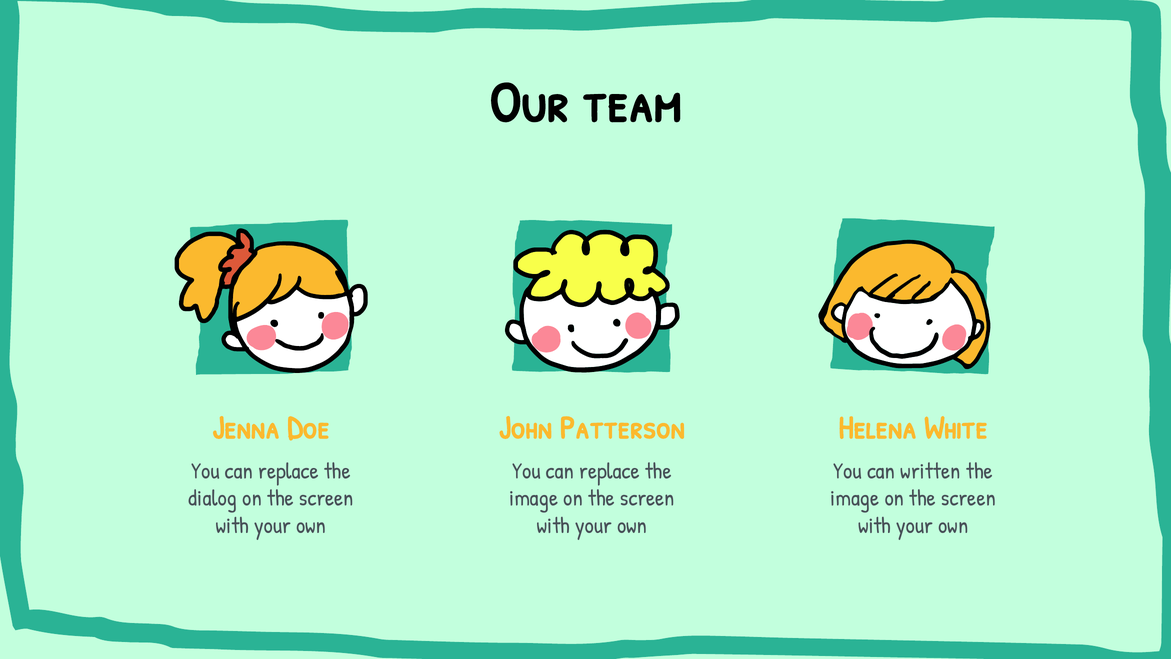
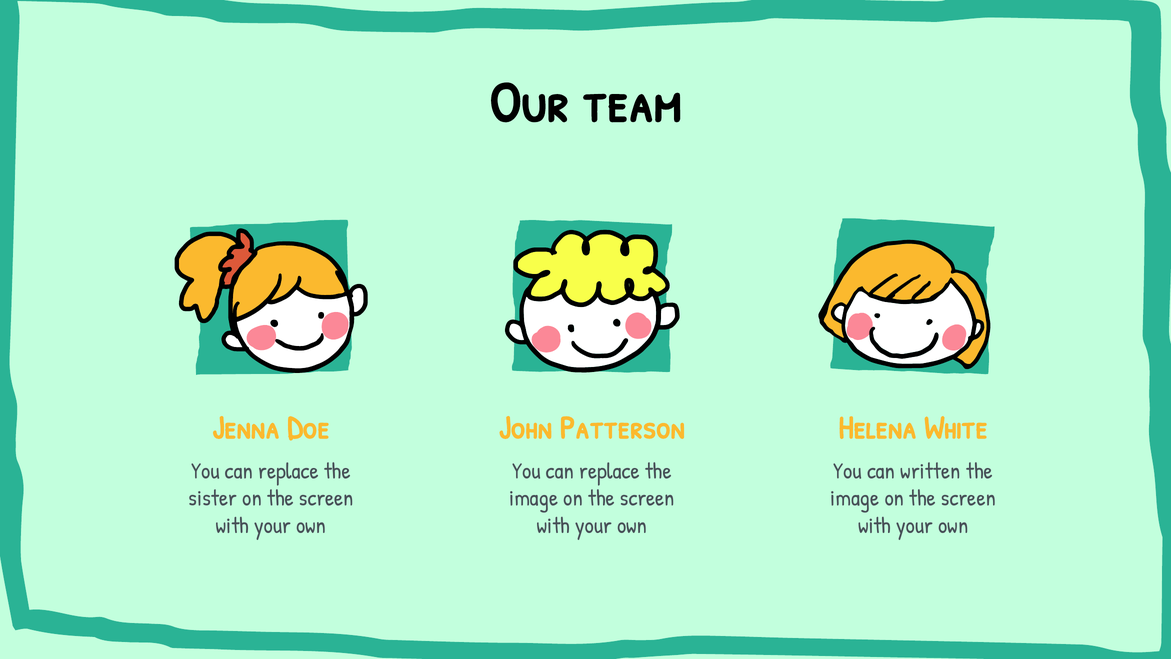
dialog: dialog -> sister
